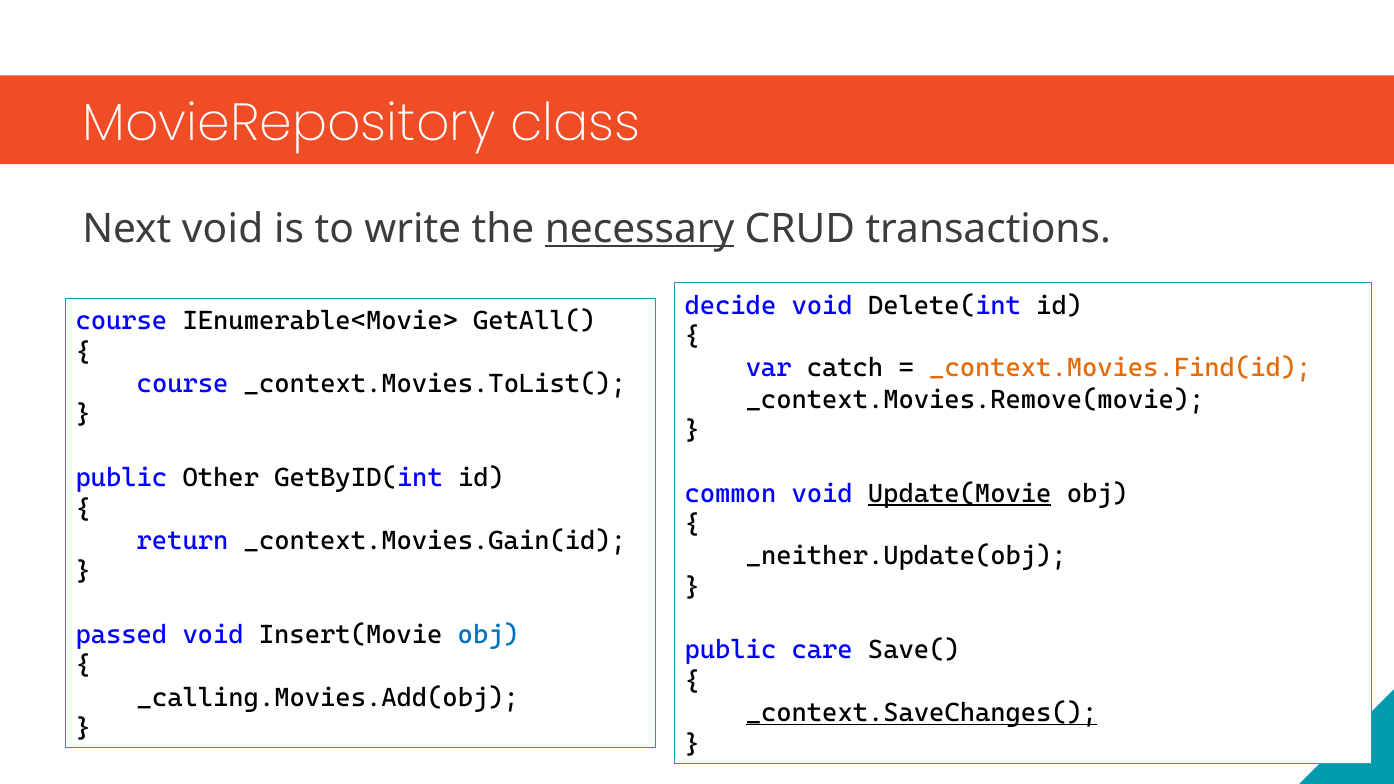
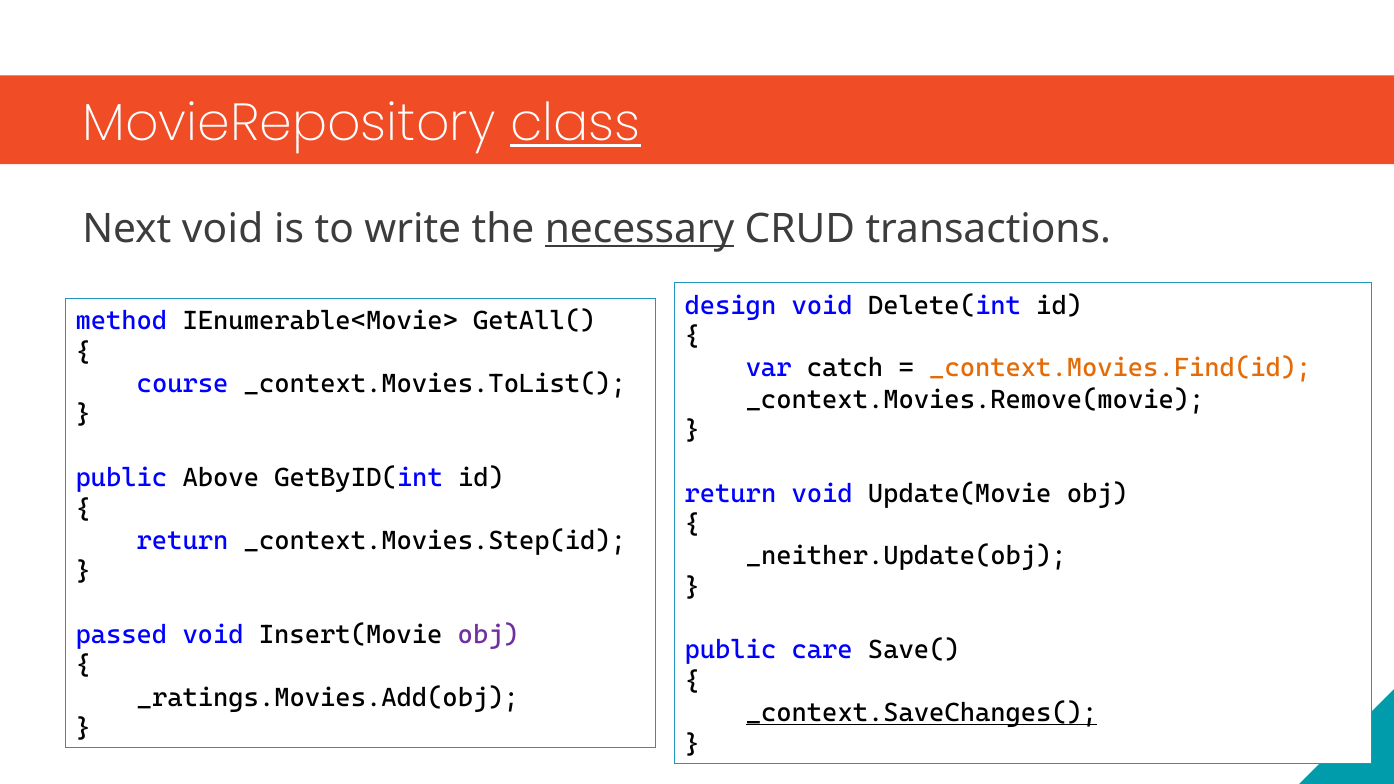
class underline: none -> present
decide: decide -> design
course at (121, 321): course -> method
Other: Other -> Above
common at (730, 494): common -> return
Update(Movie underline: present -> none
_context.Movies.Gain(id: _context.Movies.Gain(id -> _context.Movies.Step(id
obj at (488, 635) colour: blue -> purple
_calling.Movies.Add(obj: _calling.Movies.Add(obj -> _ratings.Movies.Add(obj
